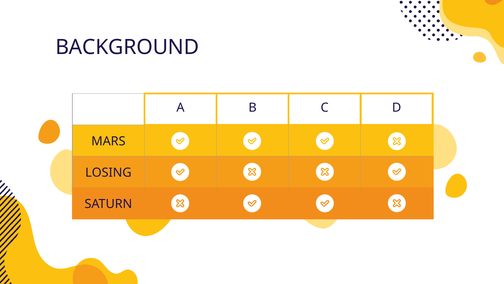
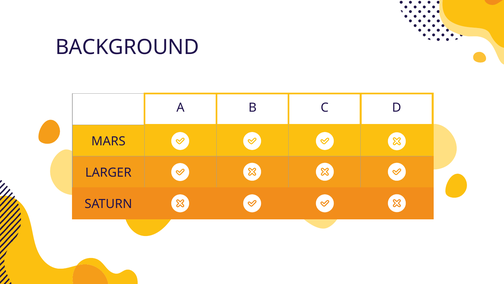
LOSING: LOSING -> LARGER
